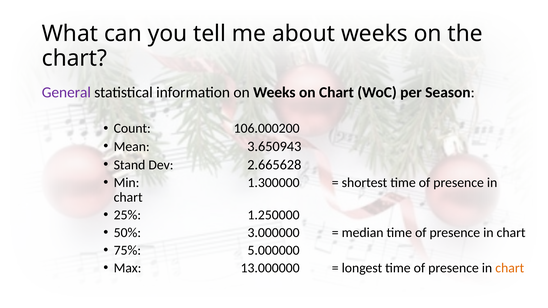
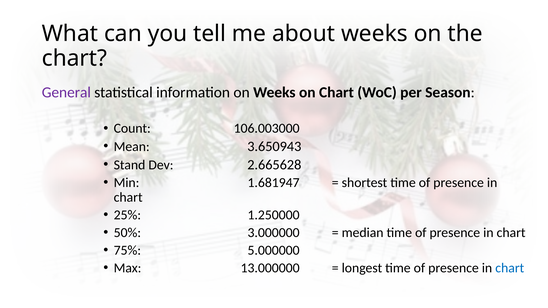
106.000200: 106.000200 -> 106.003000
1.300000: 1.300000 -> 1.681947
chart at (510, 268) colour: orange -> blue
